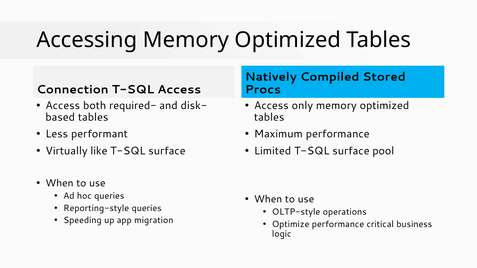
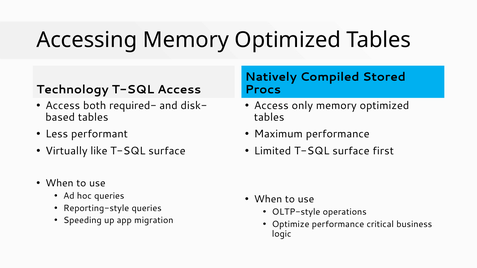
Connection: Connection -> Technology
pool: pool -> first
